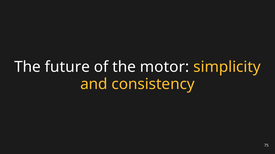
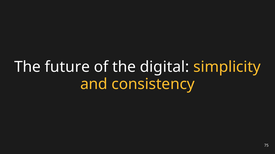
motor: motor -> digital
